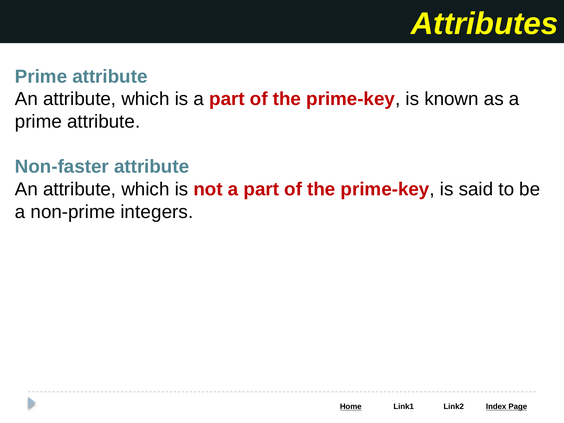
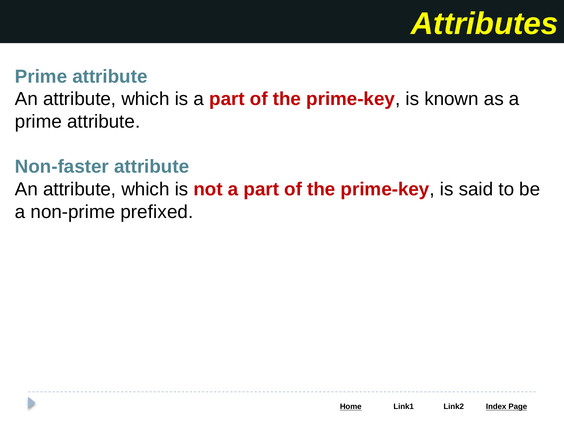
integers: integers -> prefixed
